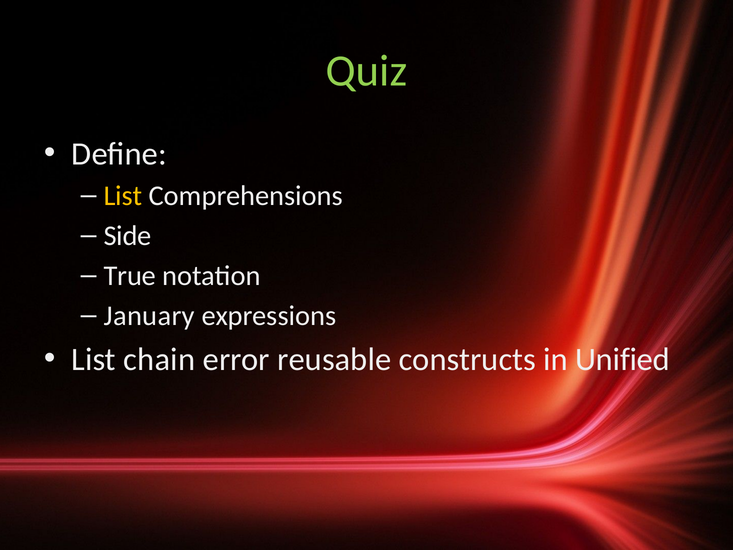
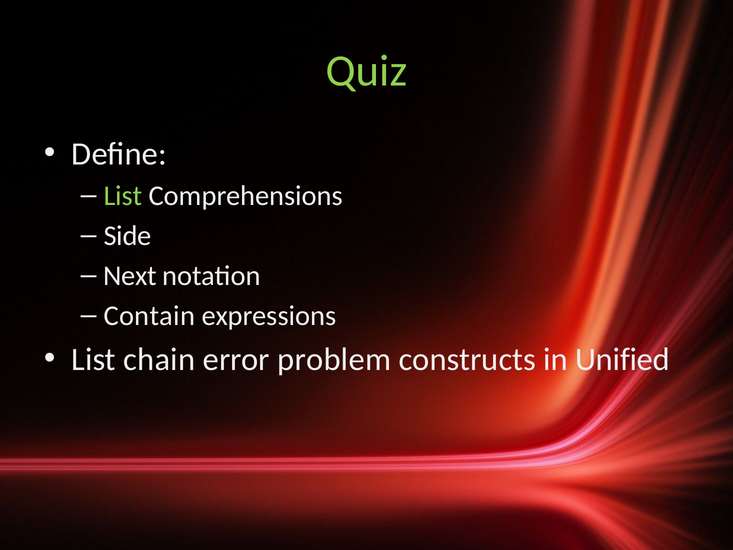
List at (123, 196) colour: yellow -> light green
True: True -> Next
January: January -> Contain
reusable: reusable -> problem
